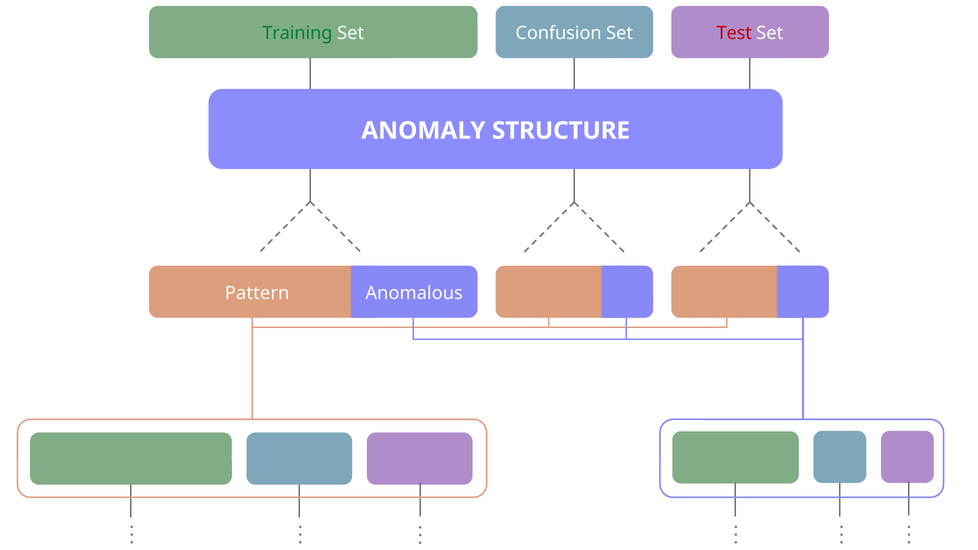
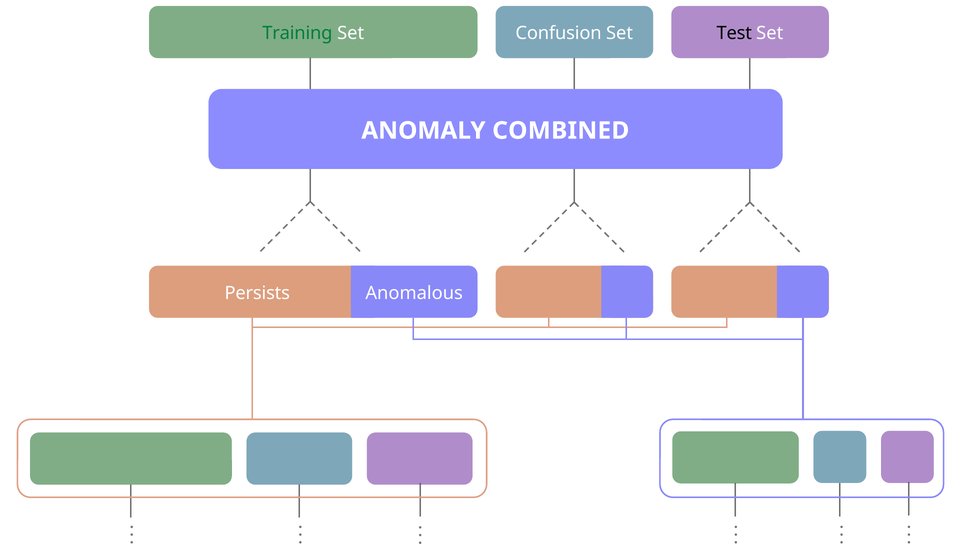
Test colour: red -> black
STRUCTURE: STRUCTURE -> COMBINED
Pattern: Pattern -> Persists
